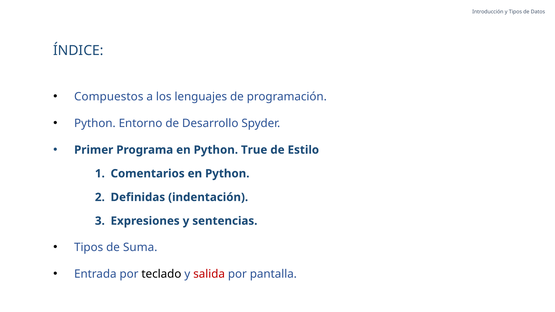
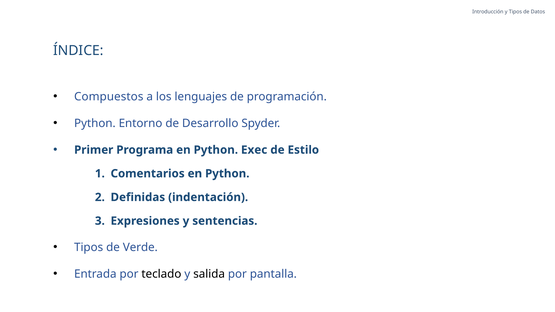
True: True -> Exec
Suma: Suma -> Verde
salida colour: red -> black
